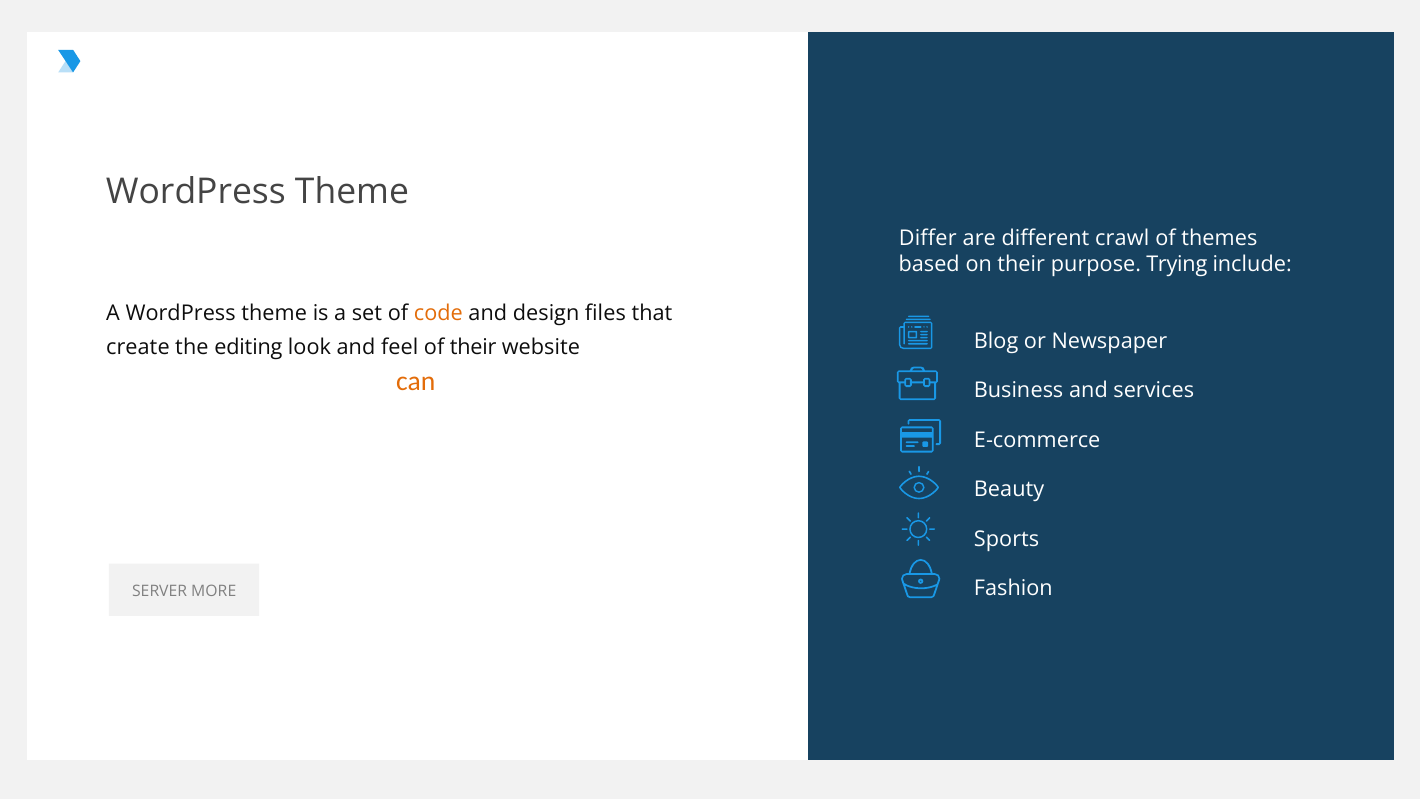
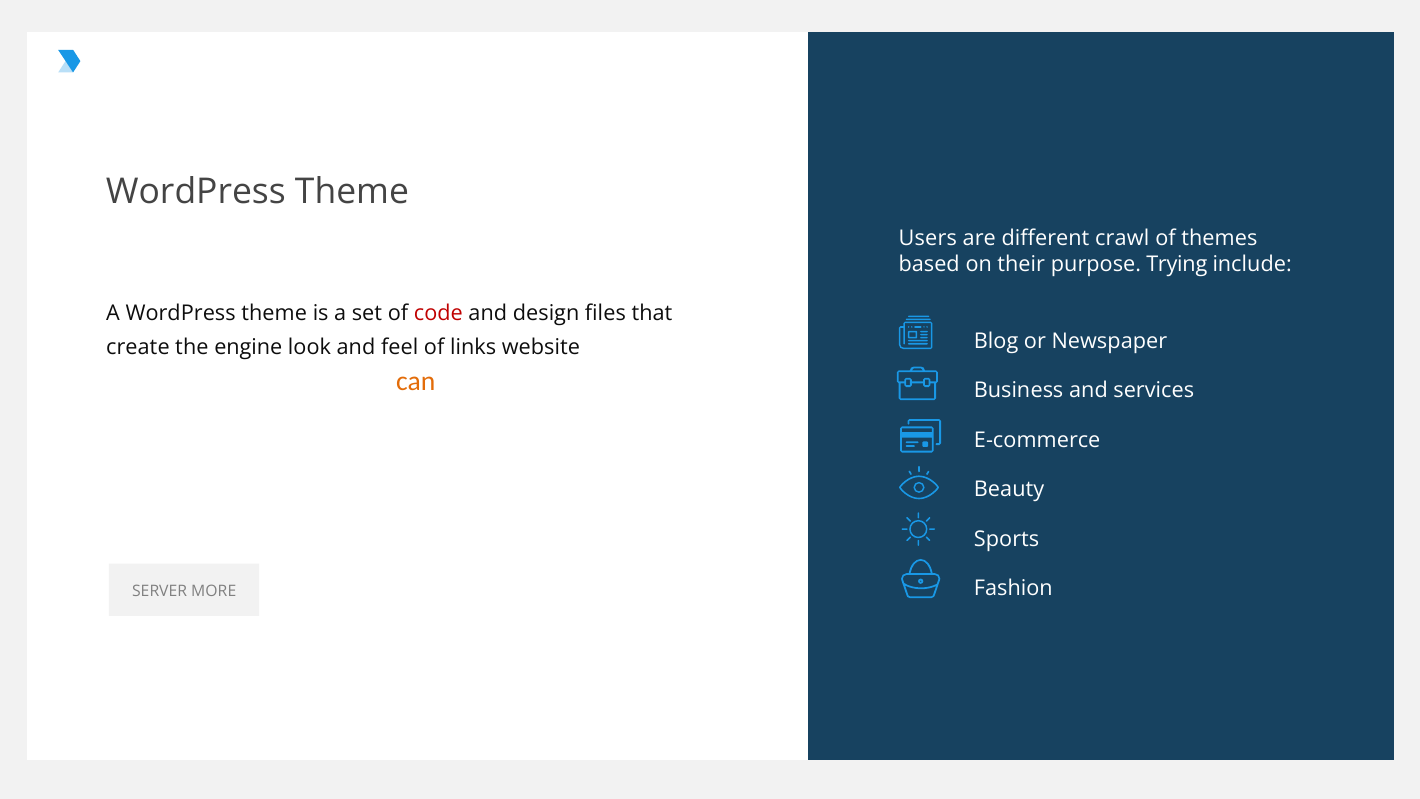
Differ: Differ -> Users
code colour: orange -> red
editing: editing -> engine
of their: their -> links
